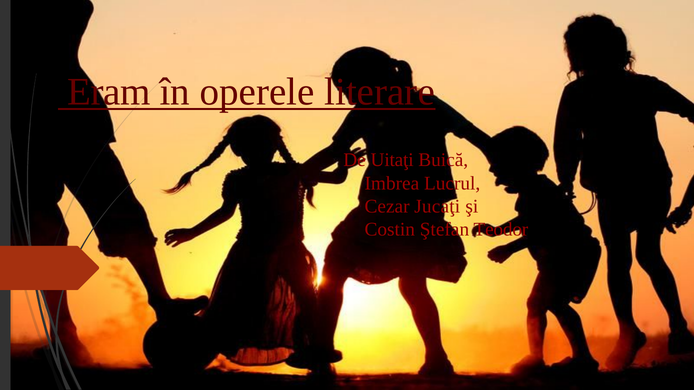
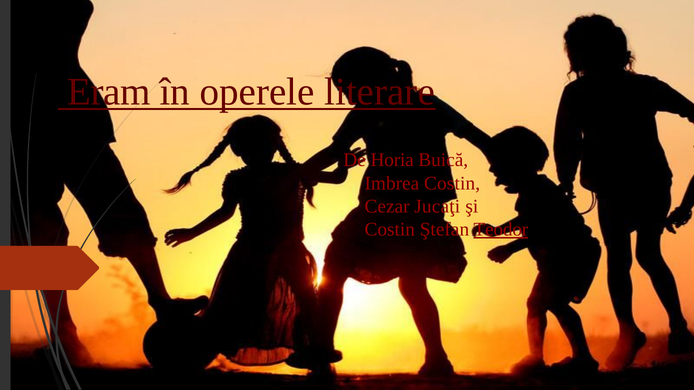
Uitaţi: Uitaţi -> Horia
Imbrea Lucrul: Lucrul -> Costin
Teodor underline: none -> present
